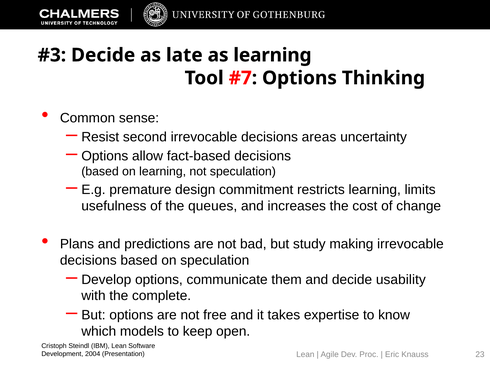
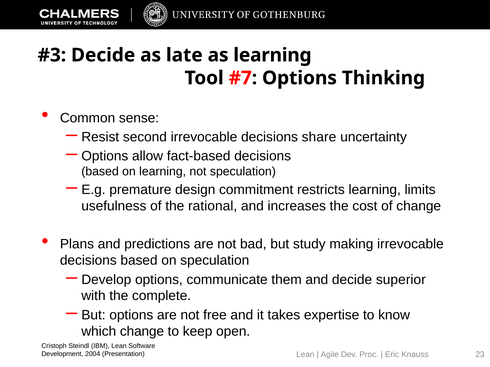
areas: areas -> share
queues: queues -> rational
usability: usability -> superior
which models: models -> change
